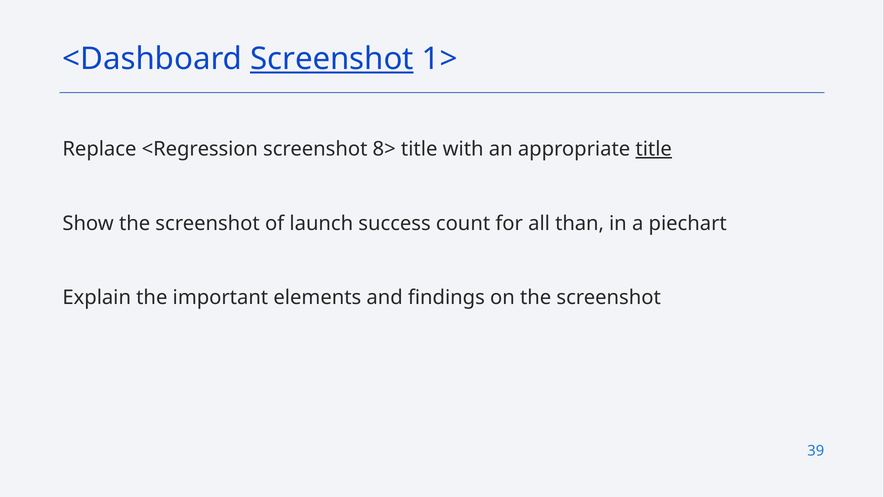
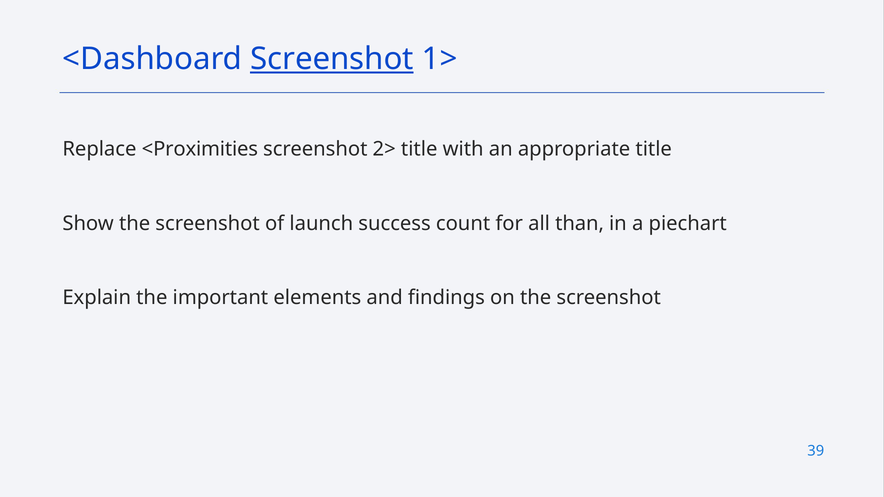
<Regression: <Regression -> <Proximities
8>: 8> -> 2>
title at (654, 149) underline: present -> none
